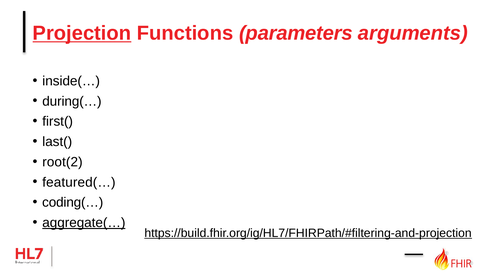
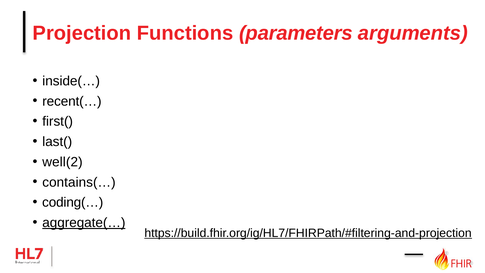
Projection underline: present -> none
during(…: during(… -> recent(…
root(2: root(2 -> well(2
featured(…: featured(… -> contains(…
